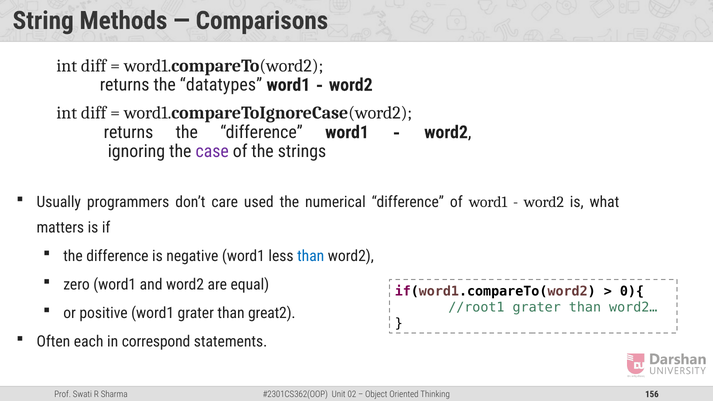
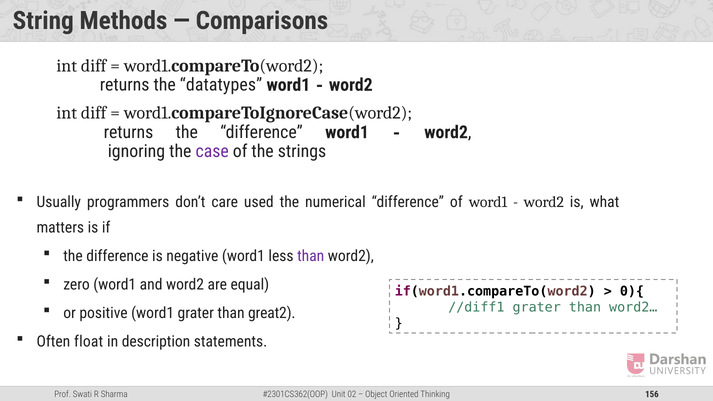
than at (311, 256) colour: blue -> purple
//root1: //root1 -> //diff1
each: each -> float
correspond: correspond -> description
